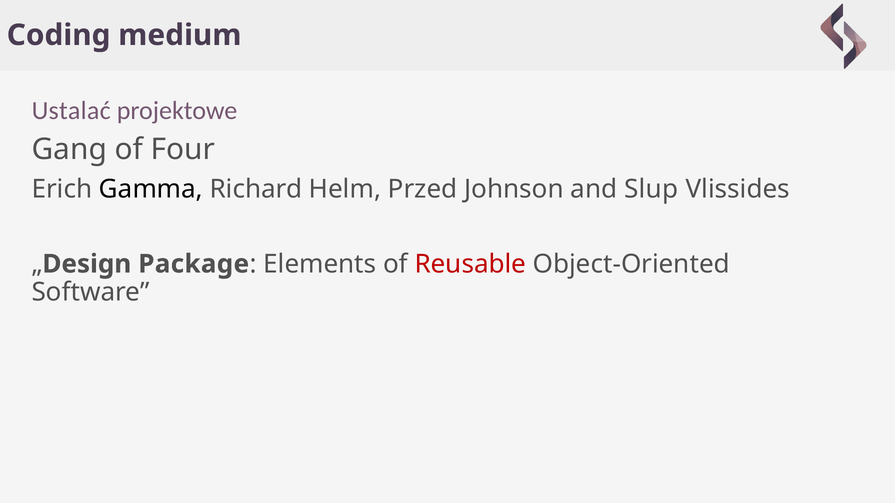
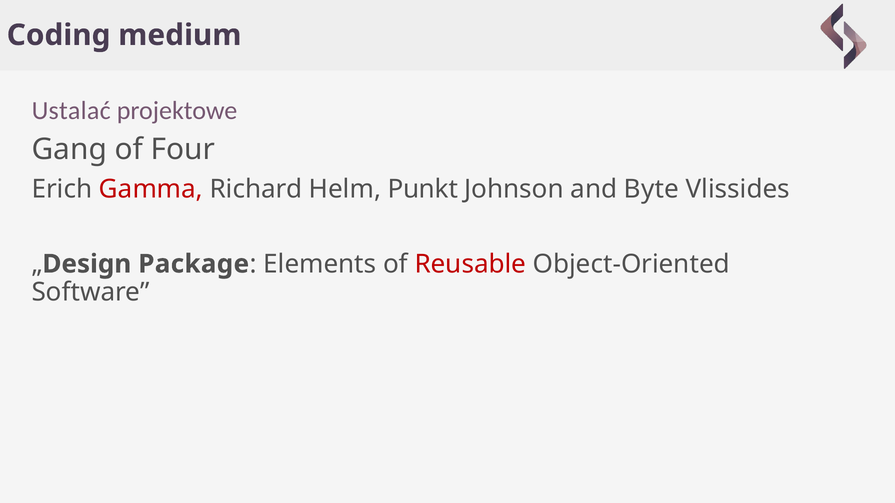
Gamma colour: black -> red
Przed: Przed -> Punkt
Slup: Slup -> Byte
